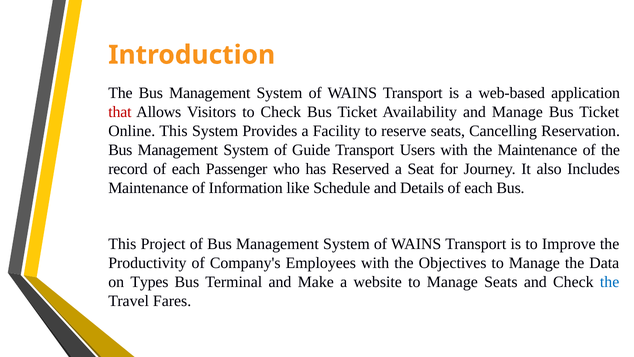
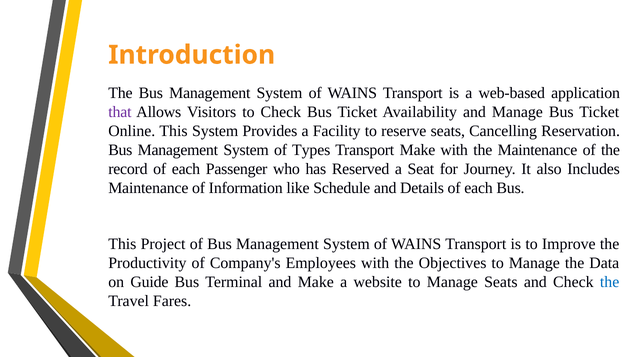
that colour: red -> purple
Guide: Guide -> Types
Transport Users: Users -> Make
Types: Types -> Guide
